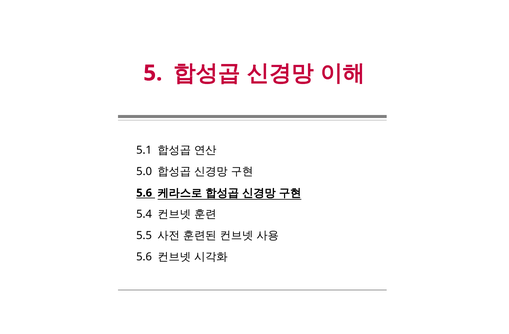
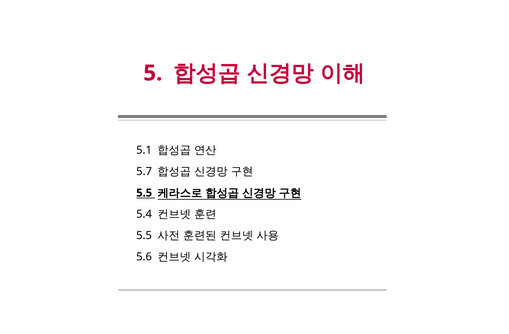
5.0: 5.0 -> 5.7
5.6 at (144, 193): 5.6 -> 5.5
